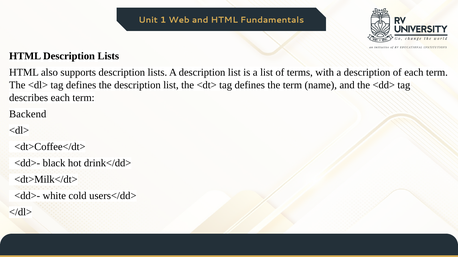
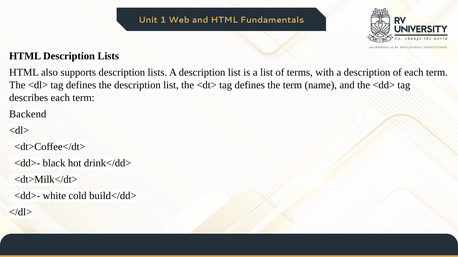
users</dd>: users</dd> -> build</dd>
